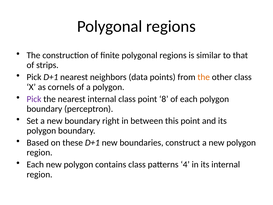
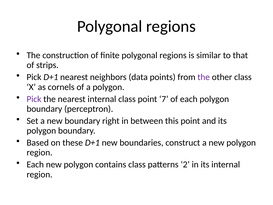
the at (204, 77) colour: orange -> purple
8: 8 -> 7
4: 4 -> 2
